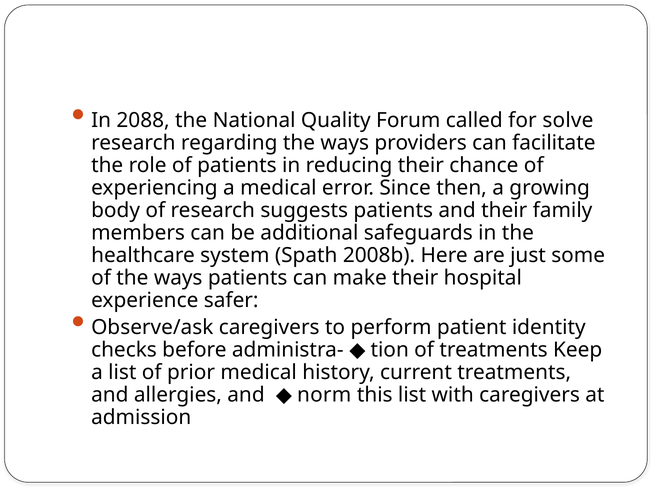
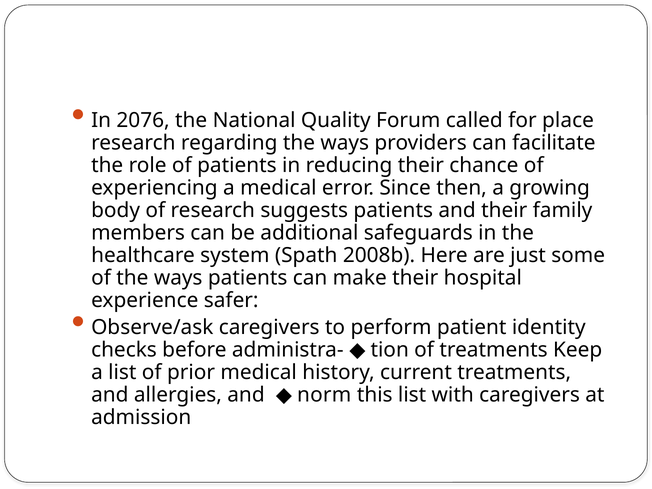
2088: 2088 -> 2076
solve: solve -> place
